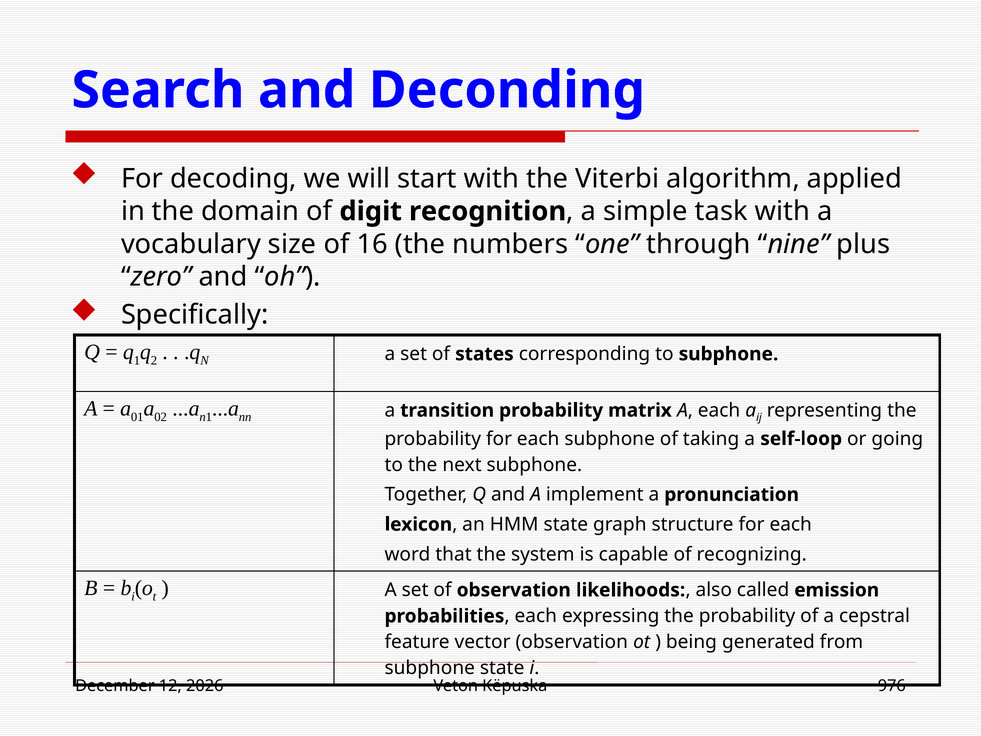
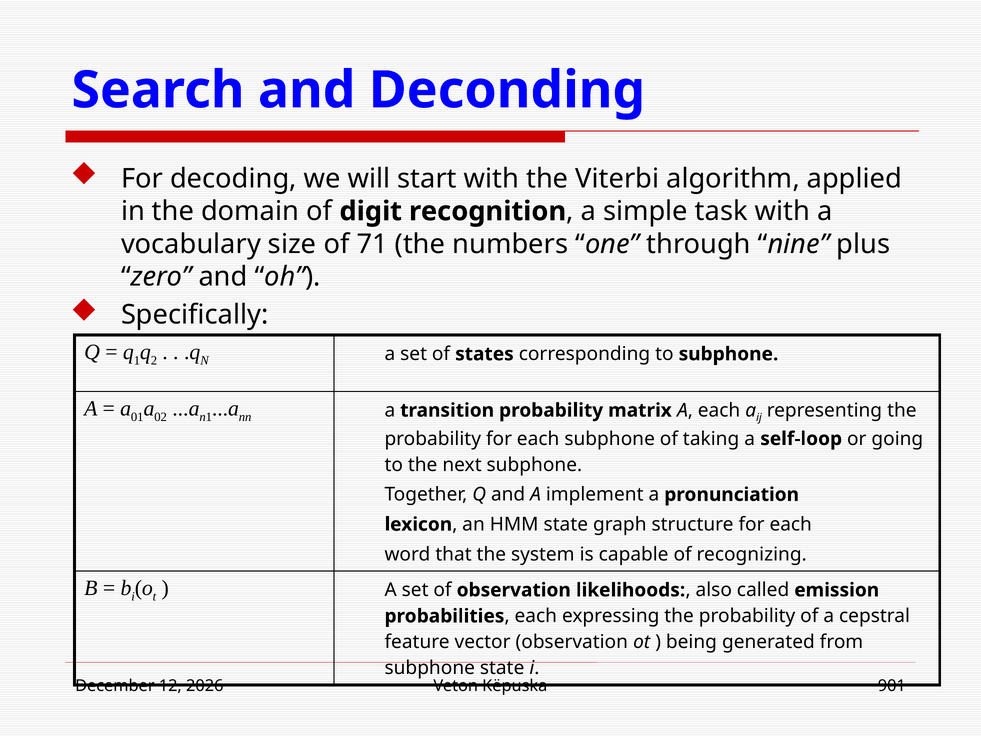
16: 16 -> 71
976: 976 -> 901
